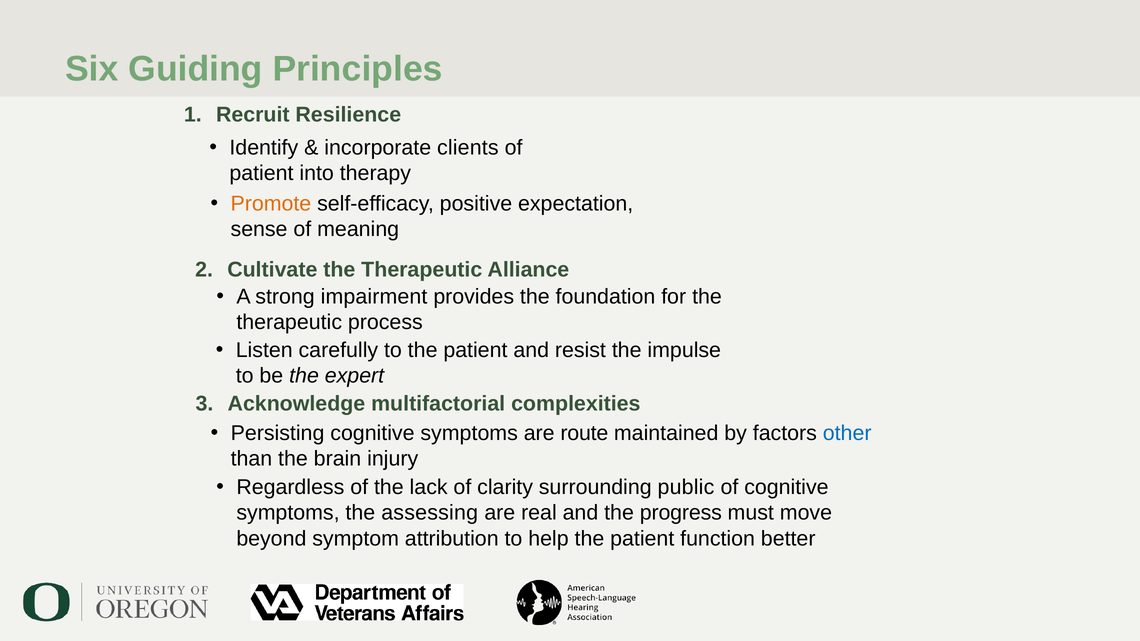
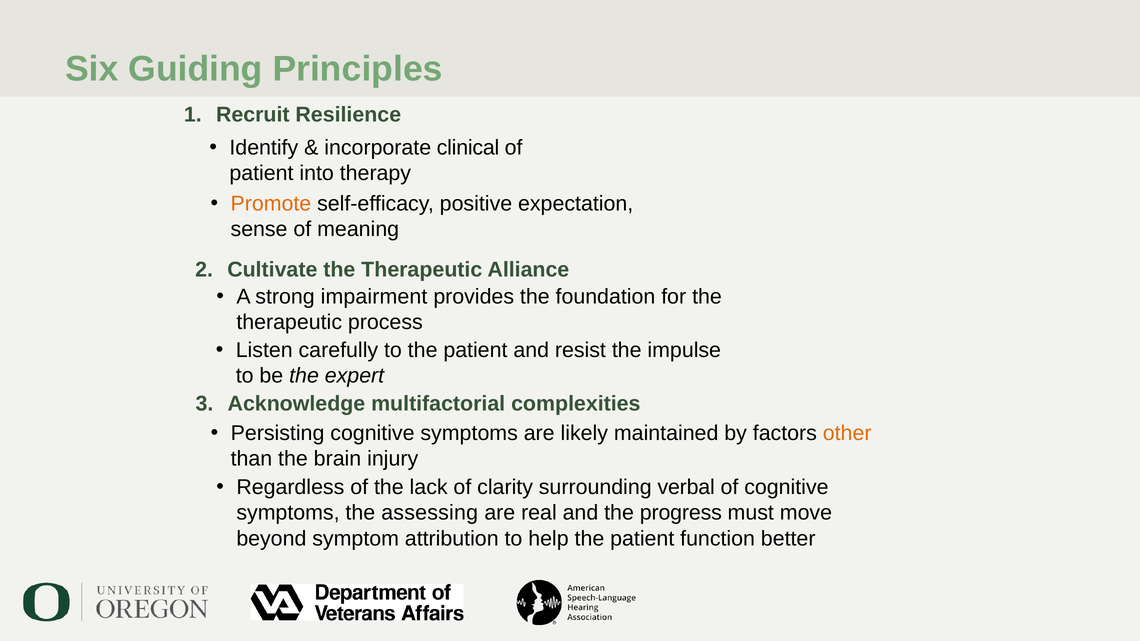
clients: clients -> clinical
route: route -> likely
other colour: blue -> orange
public: public -> verbal
